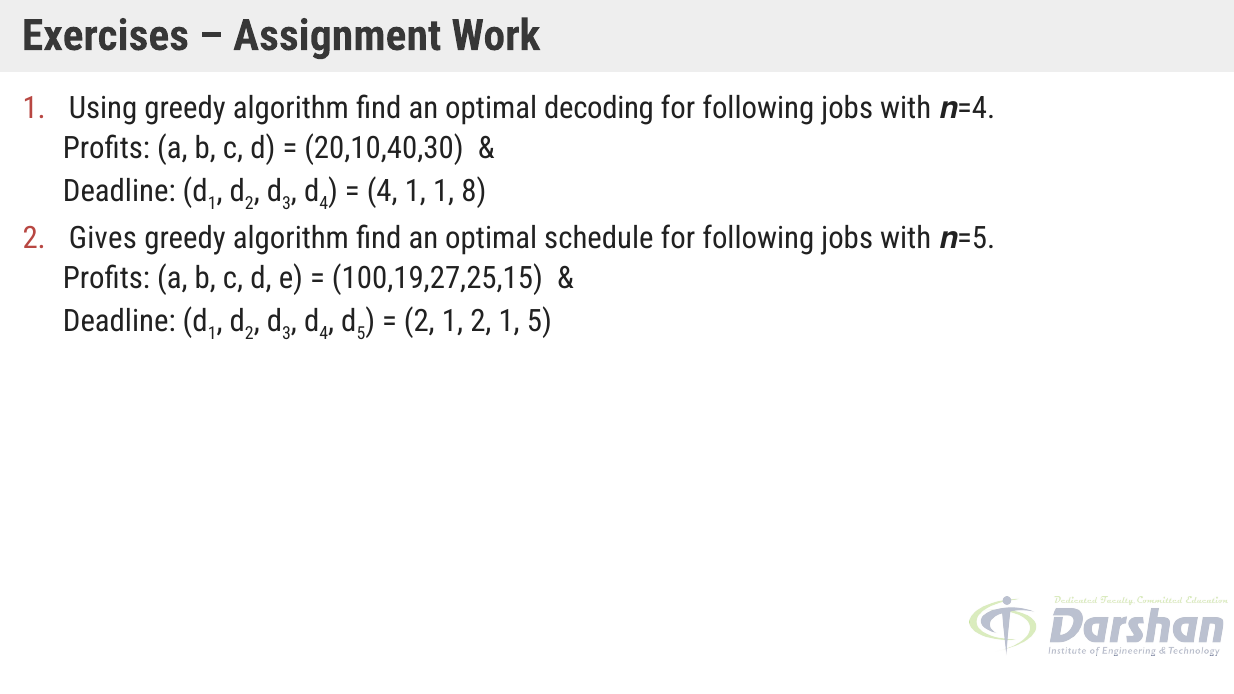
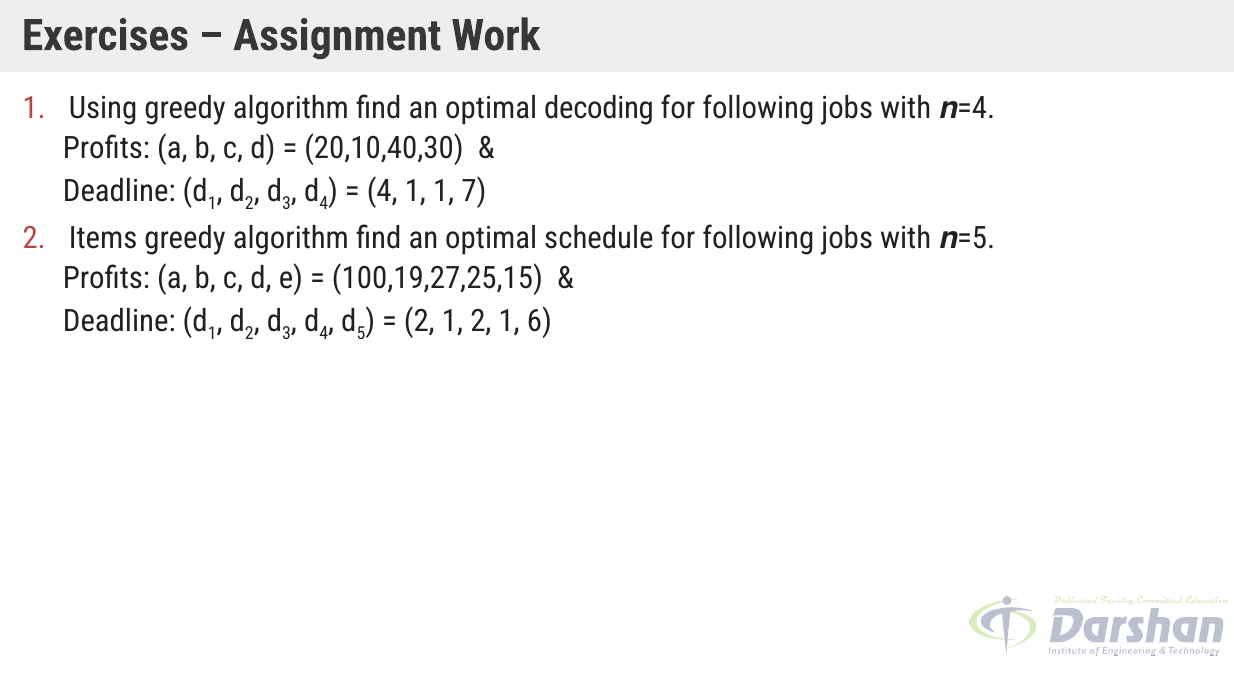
8: 8 -> 7
Gives: Gives -> Items
1 5: 5 -> 6
